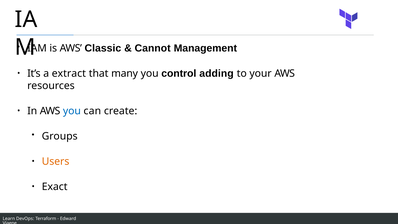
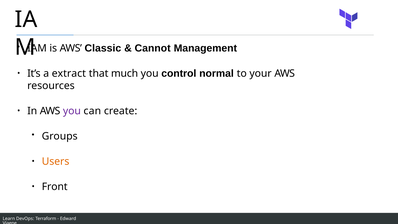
many: many -> much
adding: adding -> normal
you at (72, 111) colour: blue -> purple
Exact: Exact -> Front
